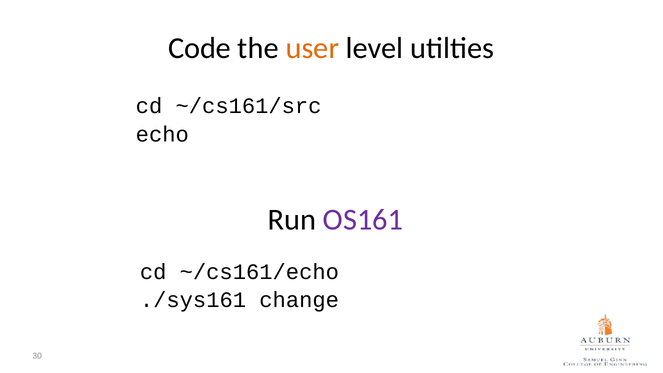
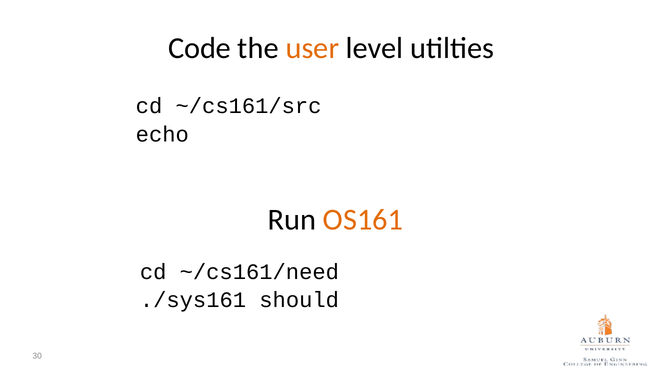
OS161 colour: purple -> orange
~/cs161/echo: ~/cs161/echo -> ~/cs161/need
change: change -> should
